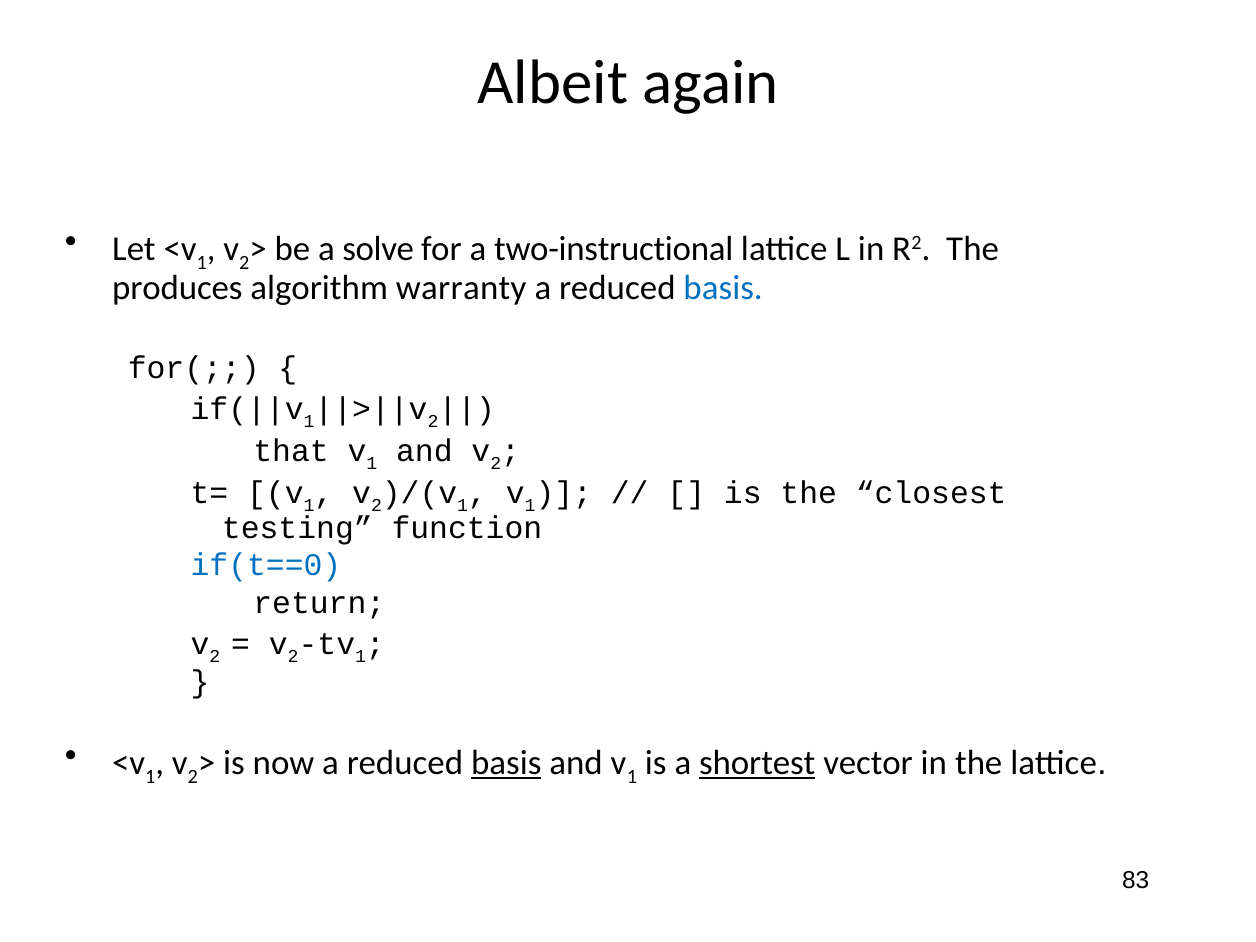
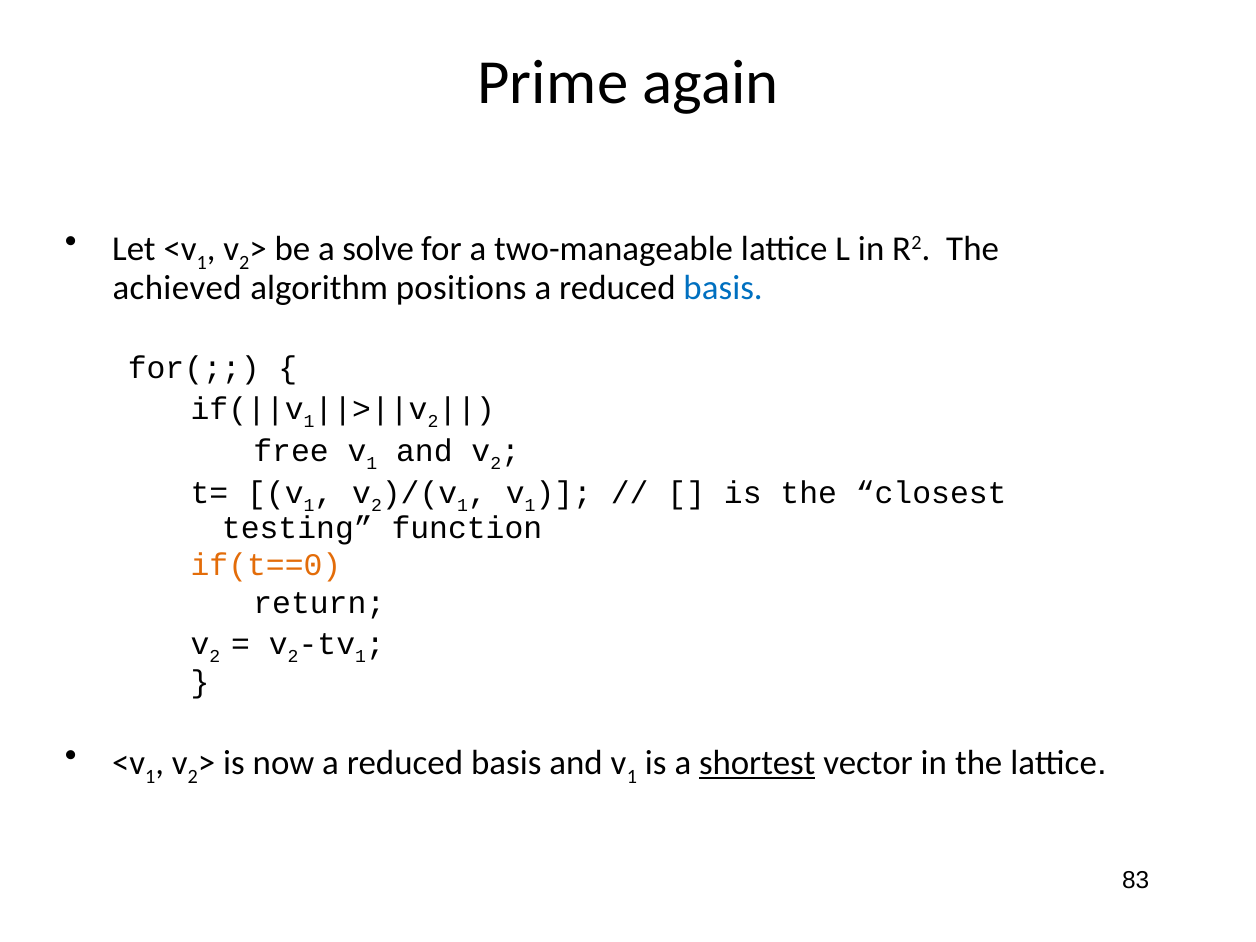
Albeit: Albeit -> Prime
two-instructional: two-instructional -> two-manageable
produces: produces -> achieved
warranty: warranty -> positions
that: that -> free
if(t==0 colour: blue -> orange
basis at (506, 763) underline: present -> none
